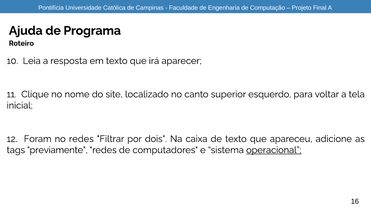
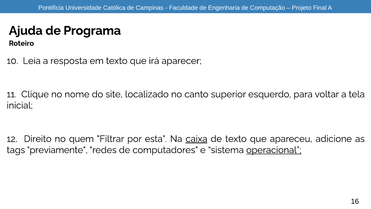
Foram: Foram -> Direito
no redes: redes -> quem
dois: dois -> esta
caixa underline: none -> present
